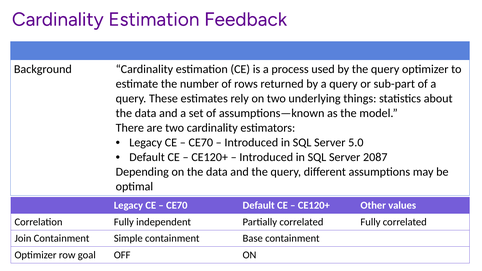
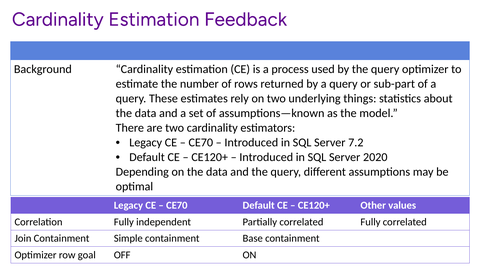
5.0: 5.0 -> 7.2
2087: 2087 -> 2020
